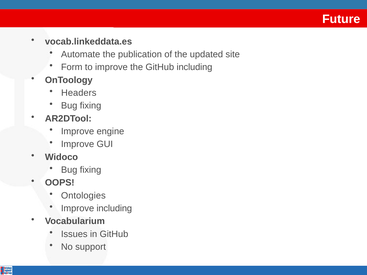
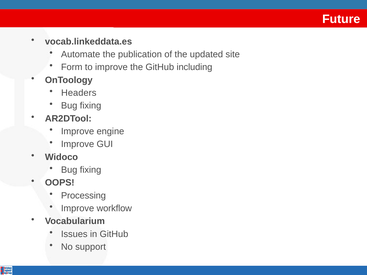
Ontologies: Ontologies -> Processing
Improve including: including -> workflow
